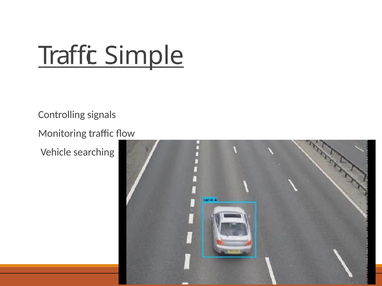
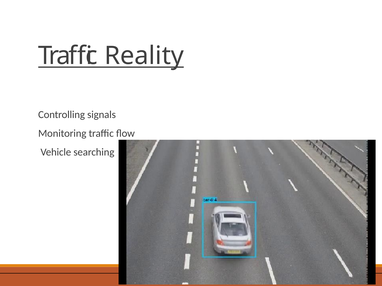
Simple: Simple -> Reality
